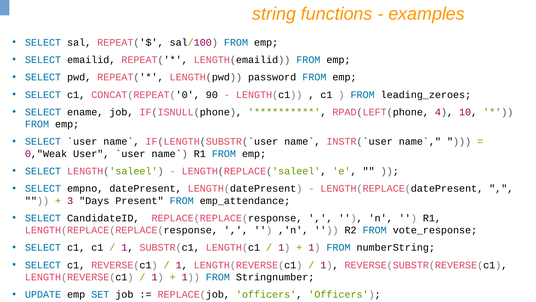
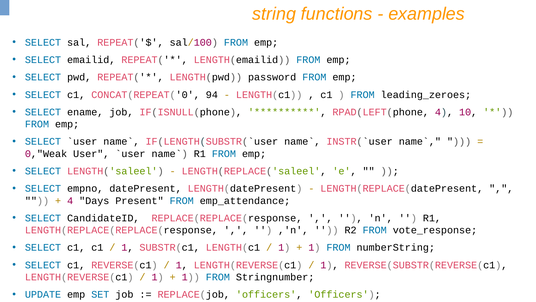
90: 90 -> 94
3 at (70, 200): 3 -> 4
